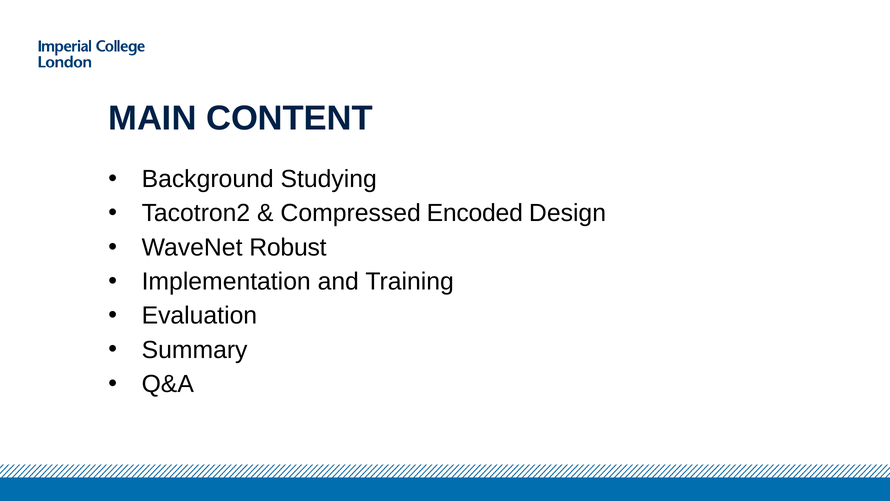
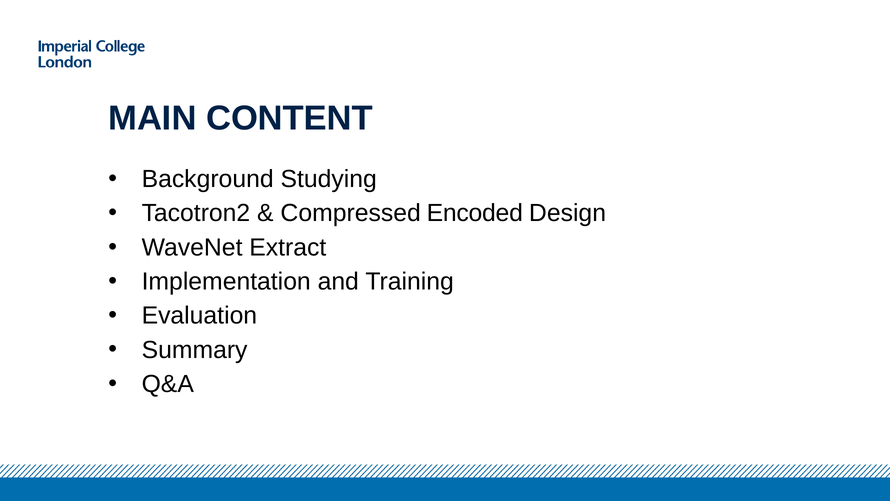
Robust: Robust -> Extract
